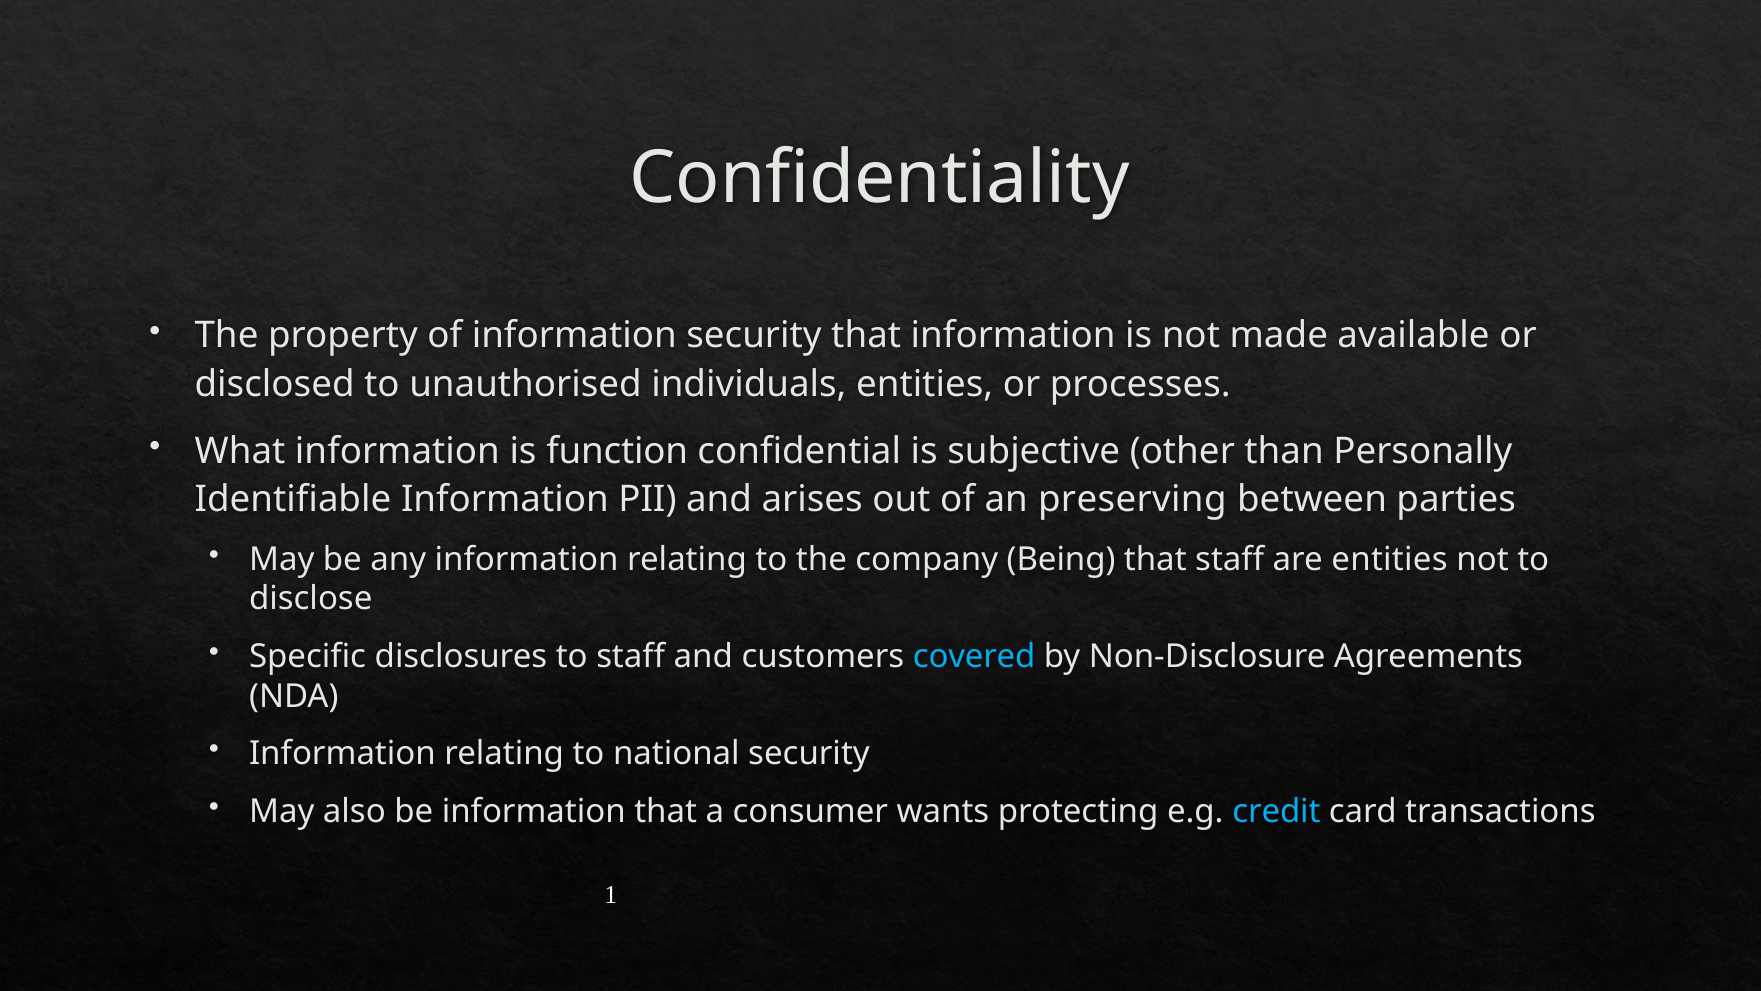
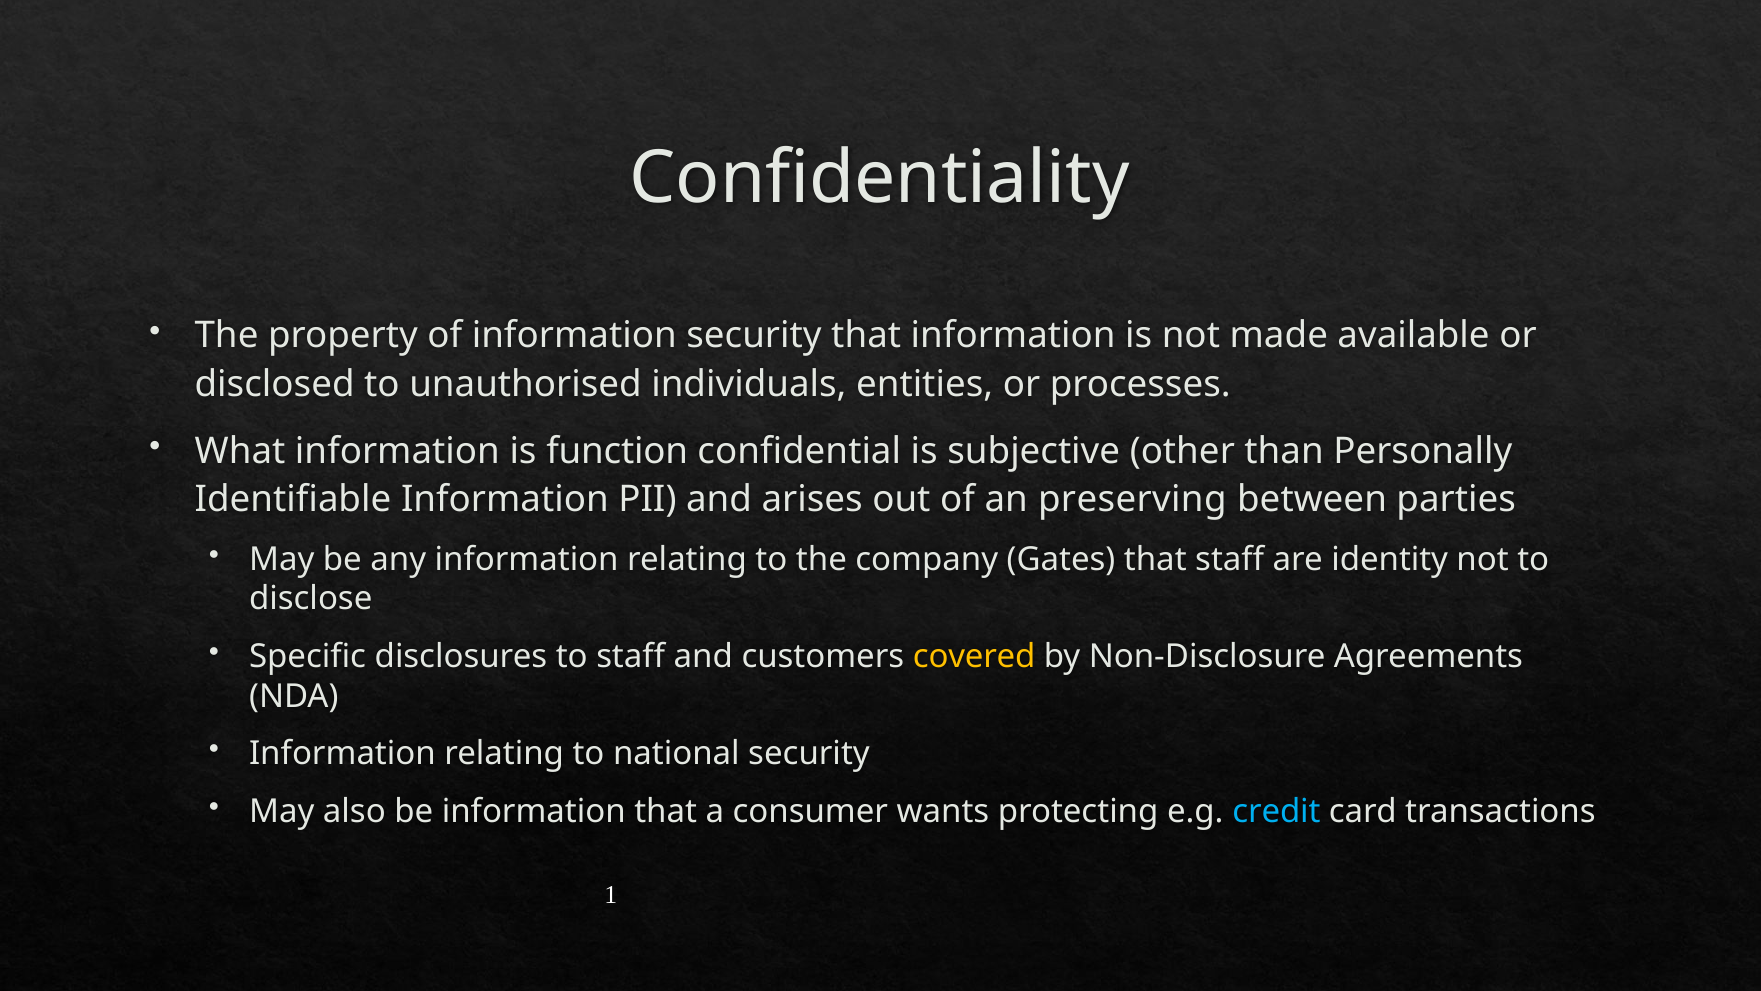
Being: Being -> Gates
are entities: entities -> identity
covered colour: light blue -> yellow
